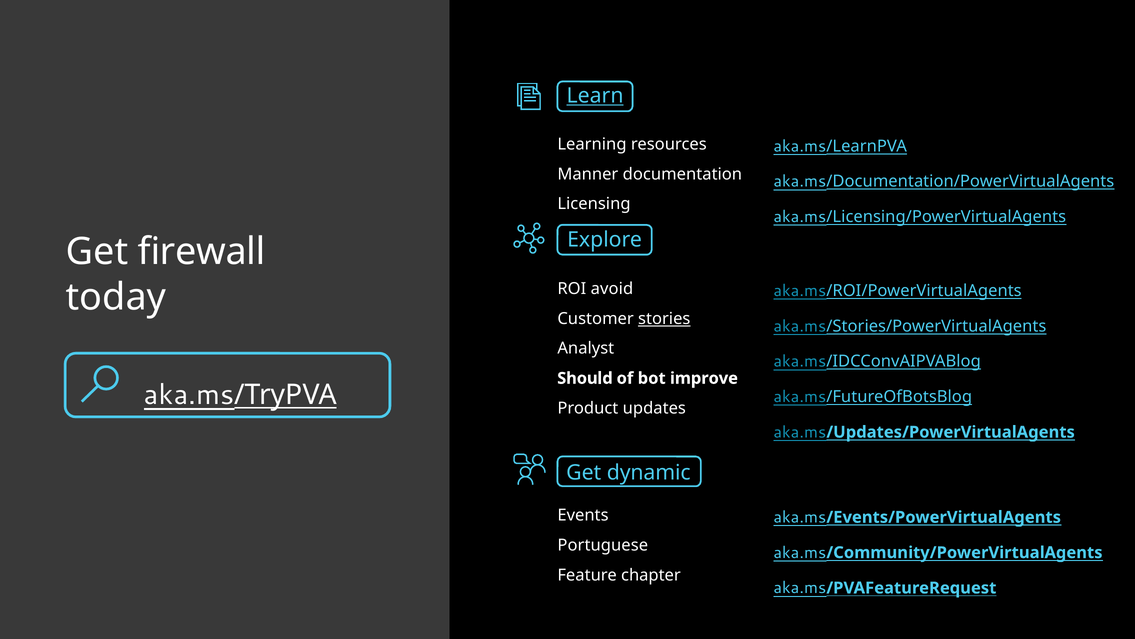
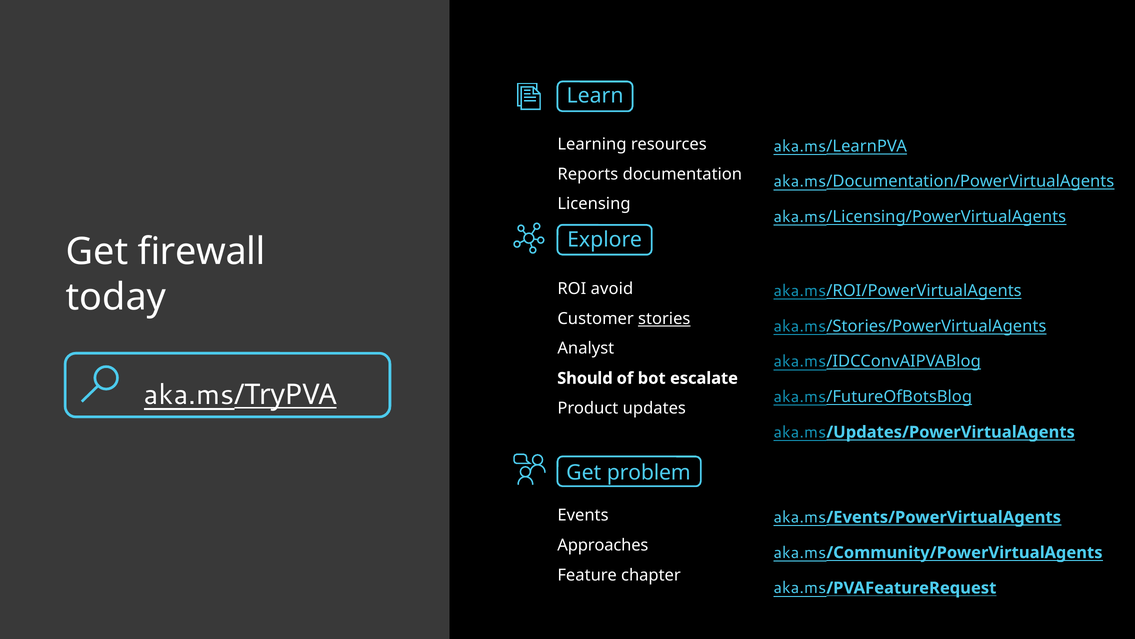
Learn underline: present -> none
Manner: Manner -> Reports
improve: improve -> escalate
dynamic: dynamic -> problem
Portuguese: Portuguese -> Approaches
